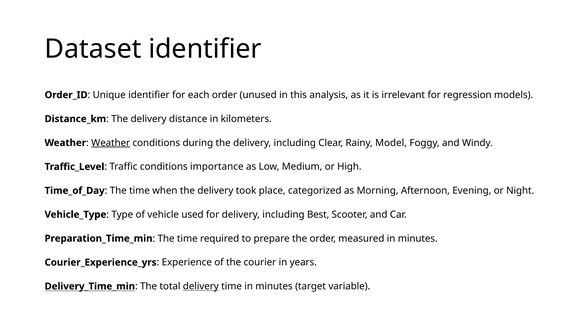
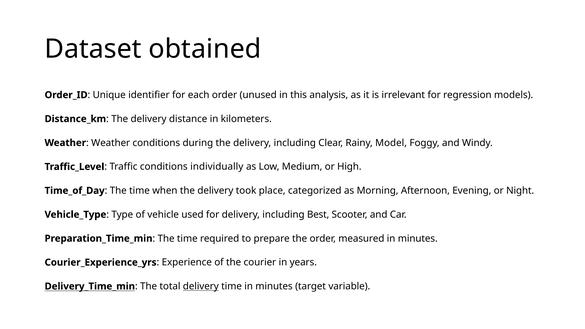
Dataset identifier: identifier -> obtained
Weather at (111, 143) underline: present -> none
importance: importance -> individually
